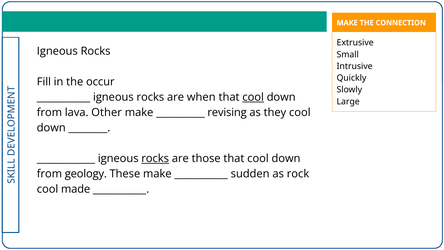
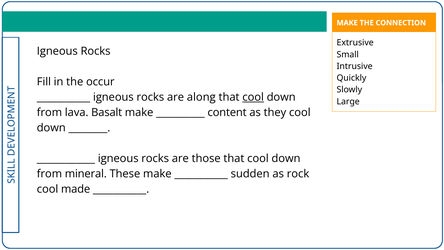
when: when -> along
Other: Other -> Basalt
revising: revising -> content
rocks at (155, 158) underline: present -> none
geology: geology -> mineral
